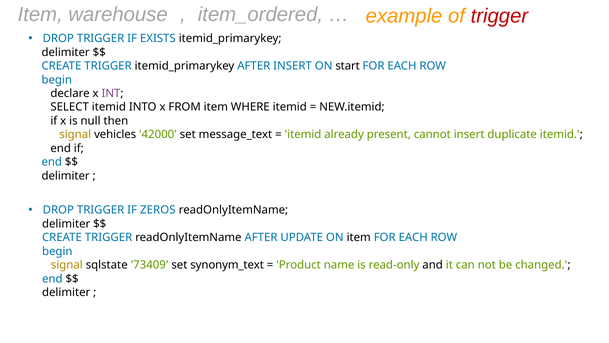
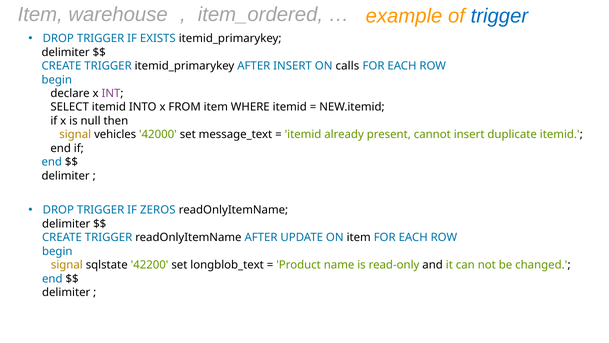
trigger at (499, 16) colour: red -> blue
start: start -> calls
73409: 73409 -> 42200
synonym_text: synonym_text -> longblob_text
